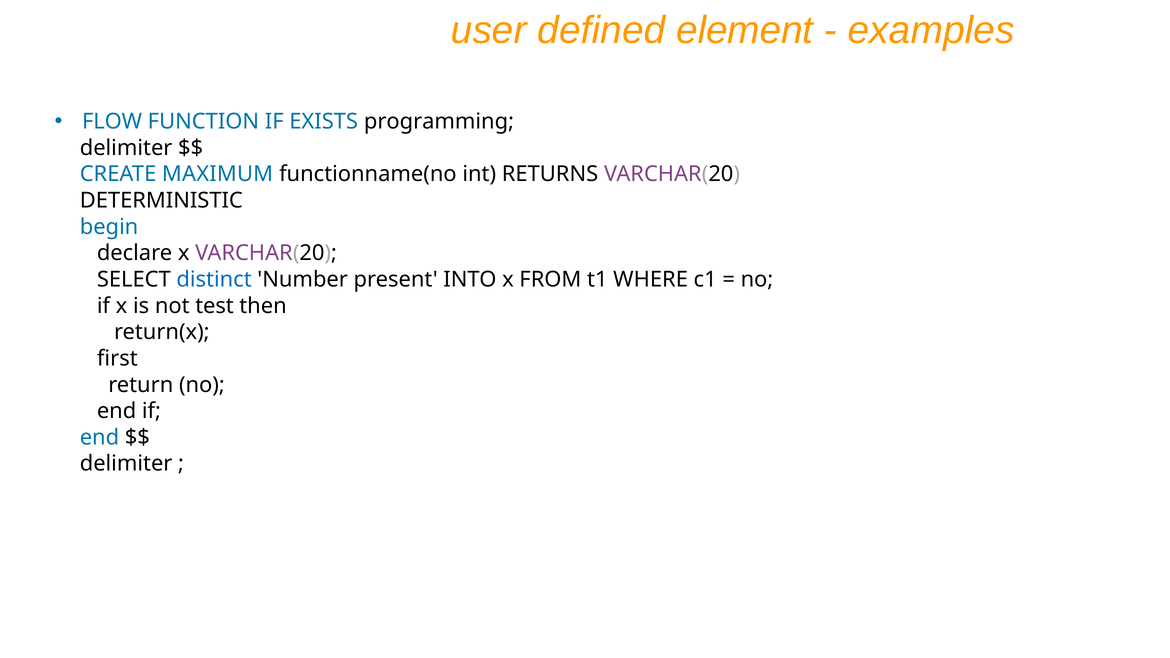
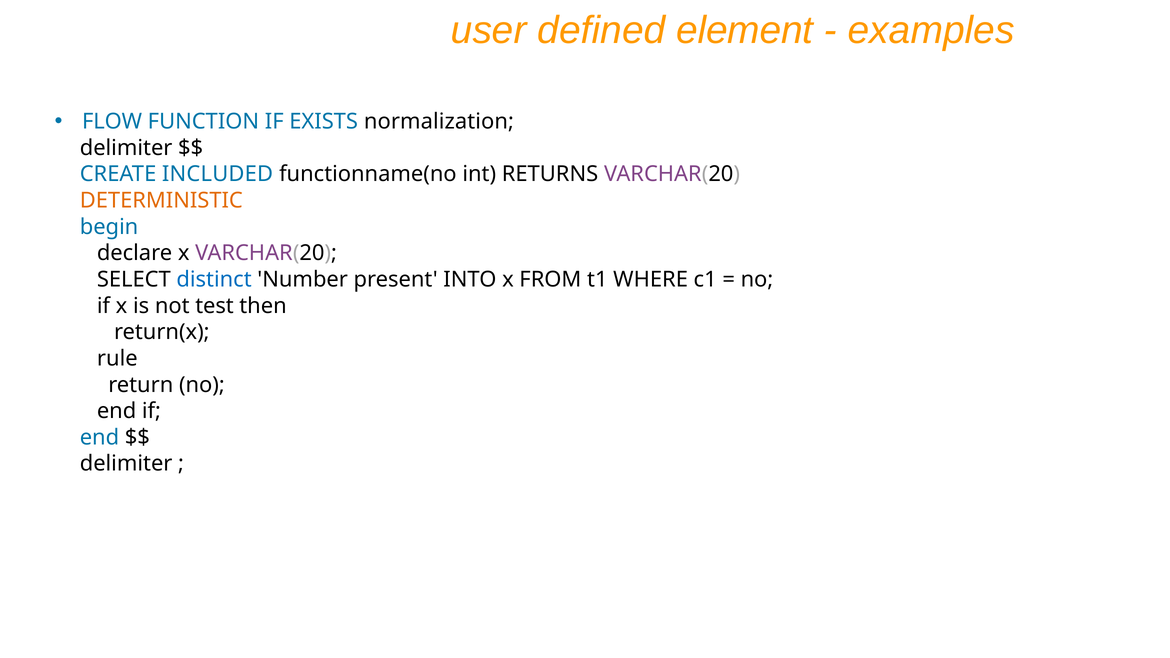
programming: programming -> normalization
MAXIMUM: MAXIMUM -> INCLUDED
DETERMINISTIC colour: black -> orange
first: first -> rule
